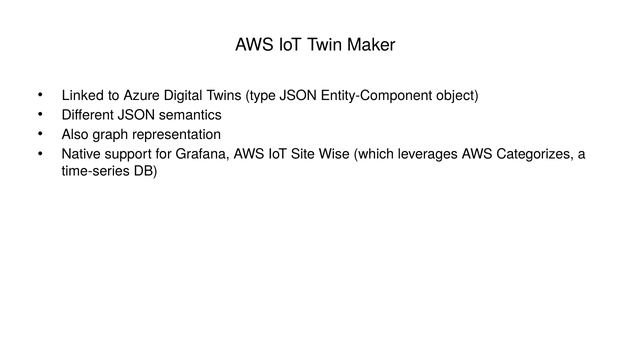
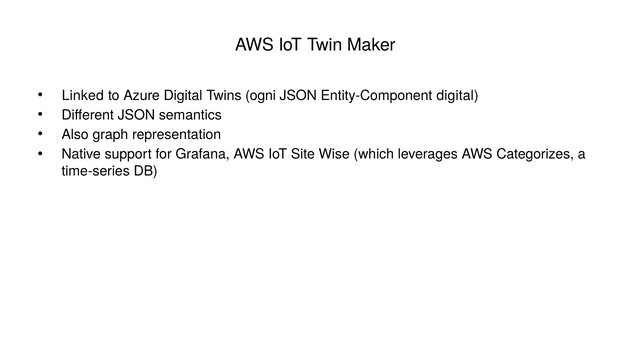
type: type -> ogni
Entity-Component object: object -> digital
